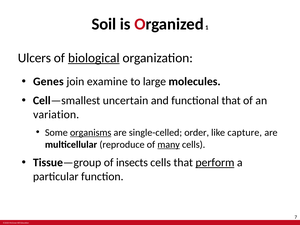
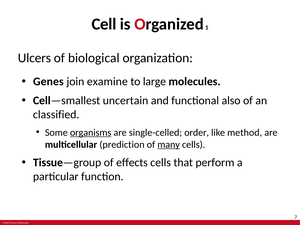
Soil: Soil -> Cell
biological underline: present -> none
functional that: that -> also
variation: variation -> classified
capture: capture -> method
reproduce: reproduce -> prediction
insects: insects -> effects
perform underline: present -> none
